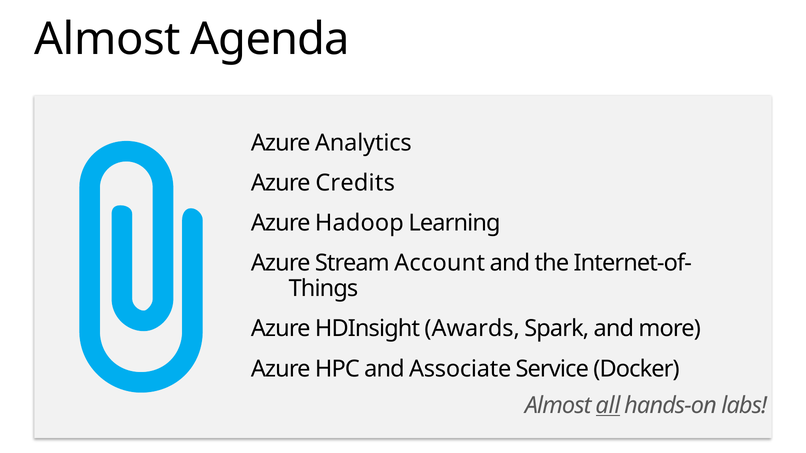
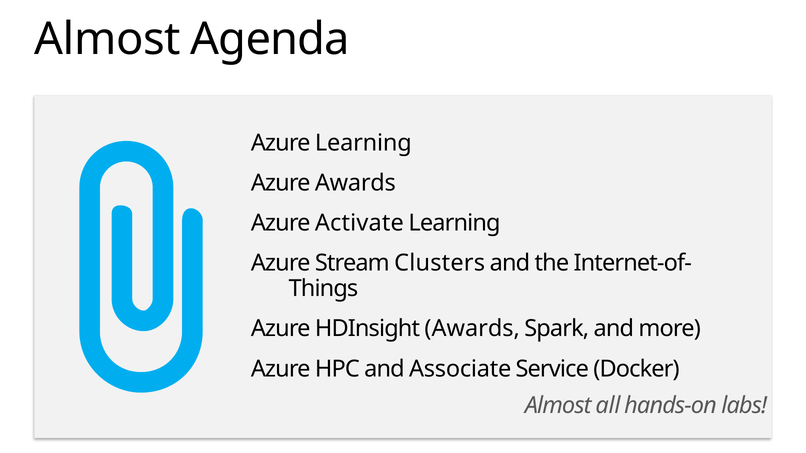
Azure Analytics: Analytics -> Learning
Azure Credits: Credits -> Awards
Hadoop: Hadoop -> Activate
Account: Account -> Clusters
all underline: present -> none
